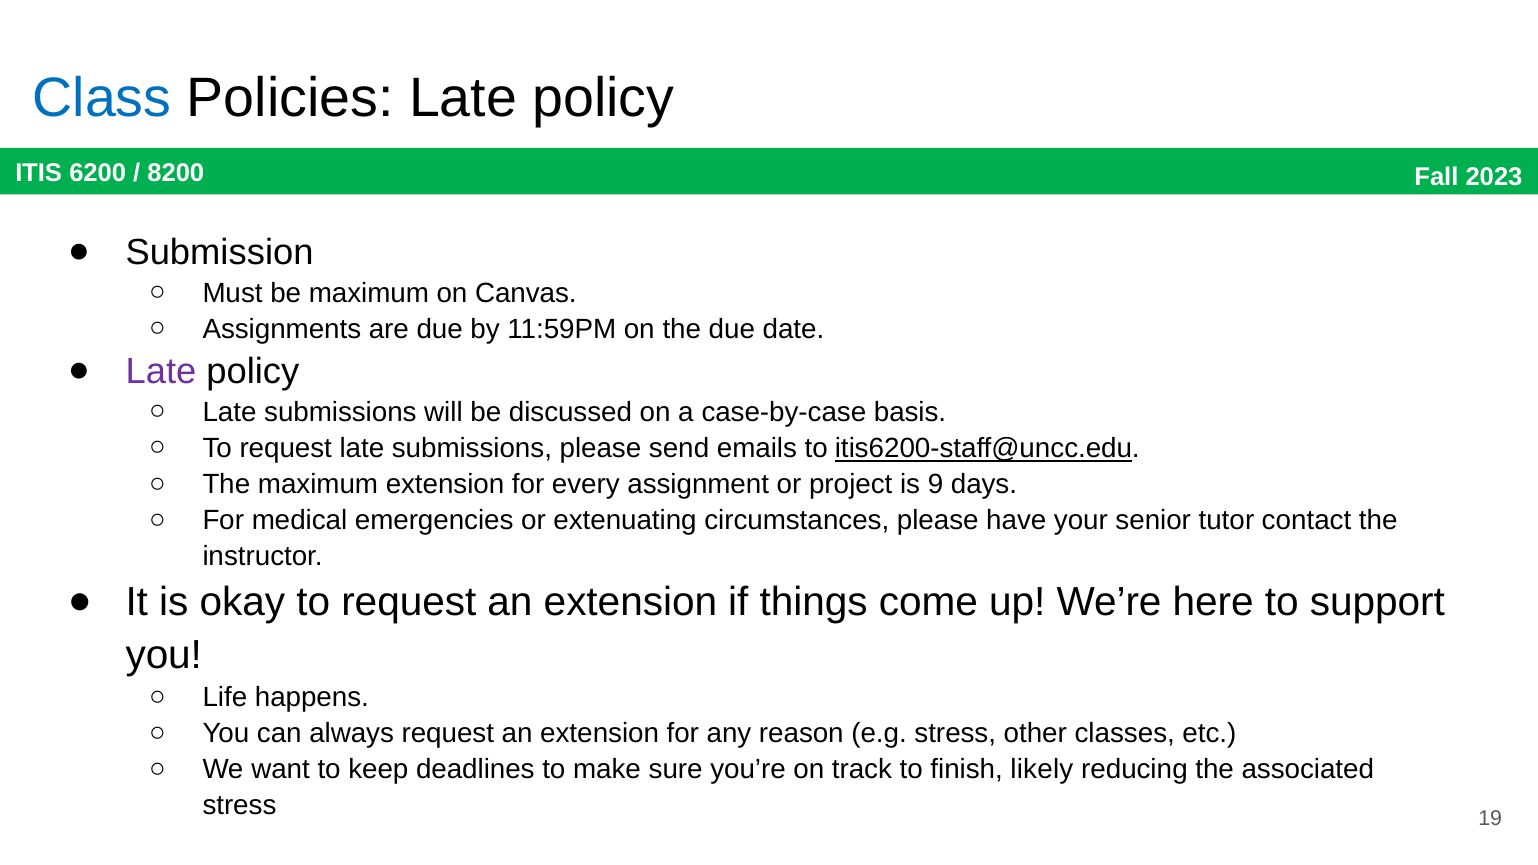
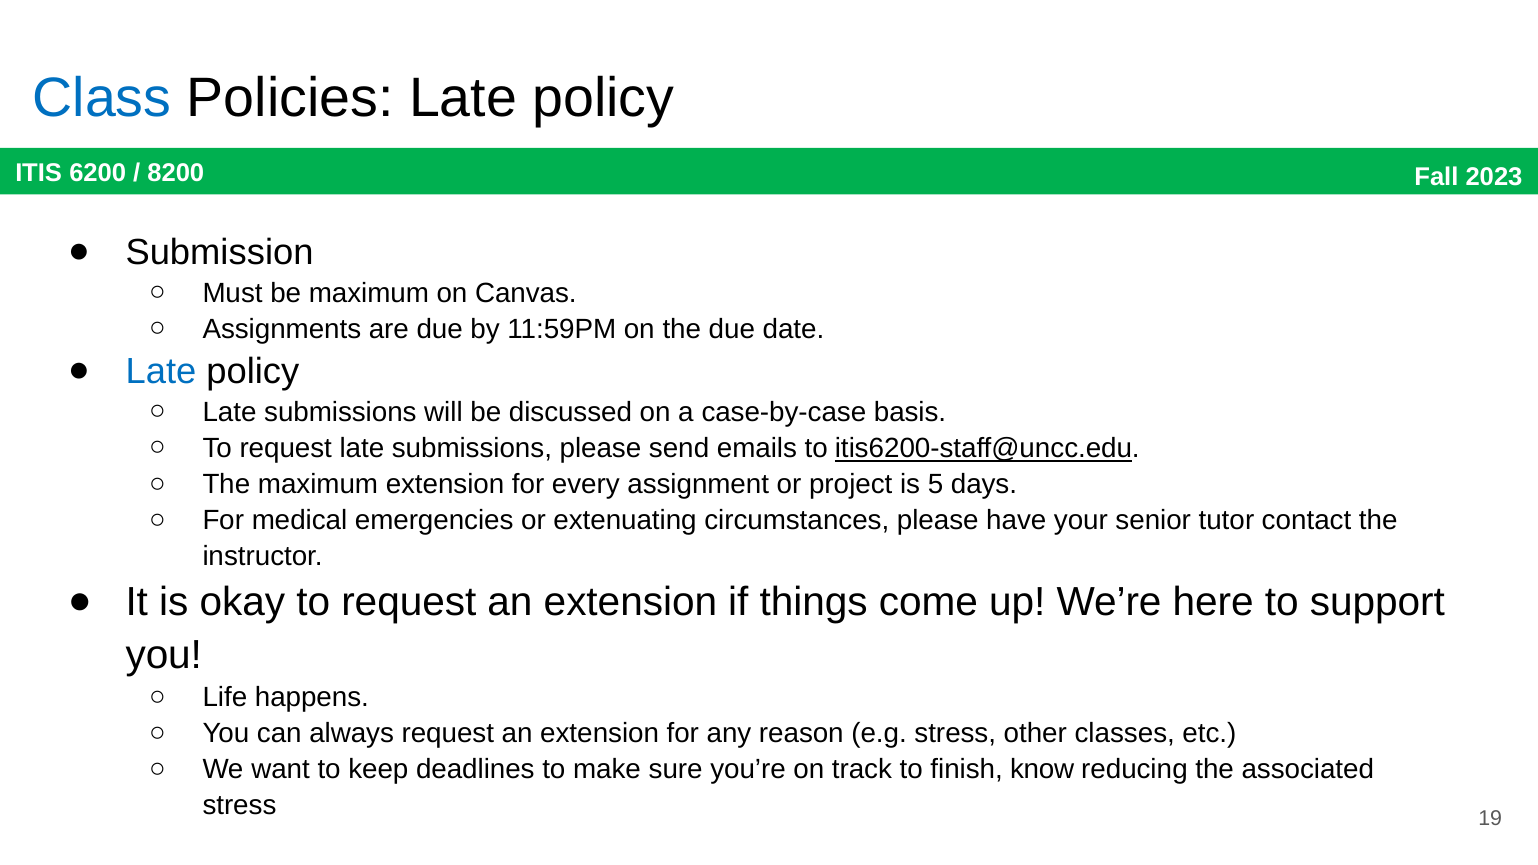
Late at (161, 372) colour: purple -> blue
9: 9 -> 5
likely: likely -> know
